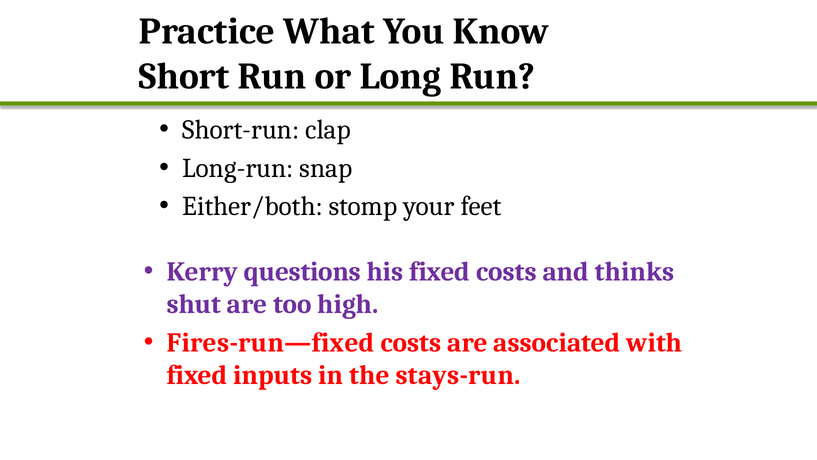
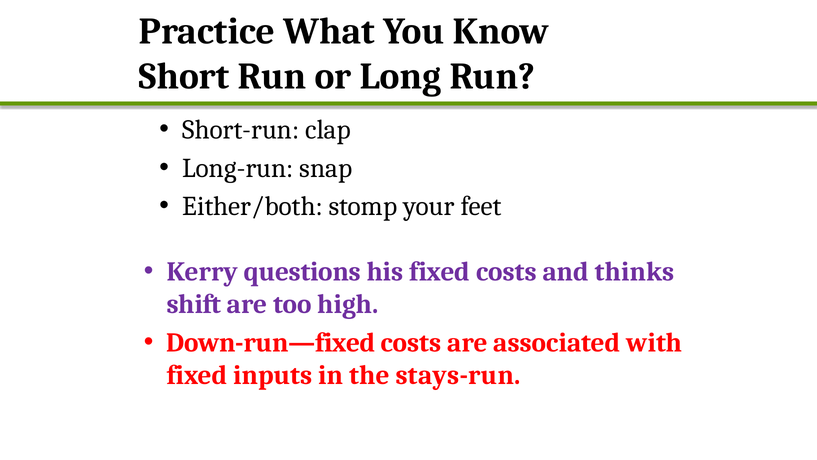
shut: shut -> shift
Fires-run—fixed: Fires-run—fixed -> Down-run—fixed
